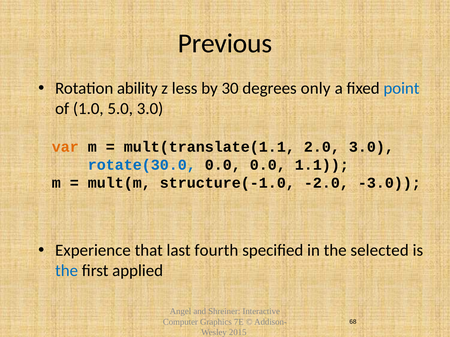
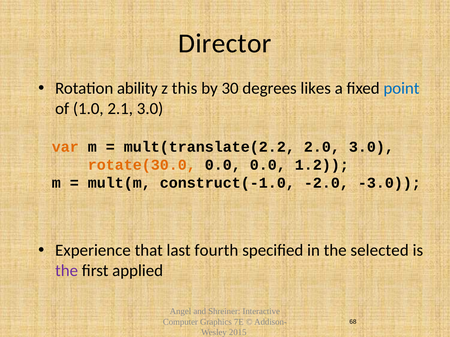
Previous: Previous -> Director
less: less -> this
only: only -> likes
5.0: 5.0 -> 2.1
mult(translate(1.1: mult(translate(1.1 -> mult(translate(2.2
rotate(30.0 colour: blue -> orange
1.1: 1.1 -> 1.2
structure(-1.0: structure(-1.0 -> construct(-1.0
the at (67, 271) colour: blue -> purple
